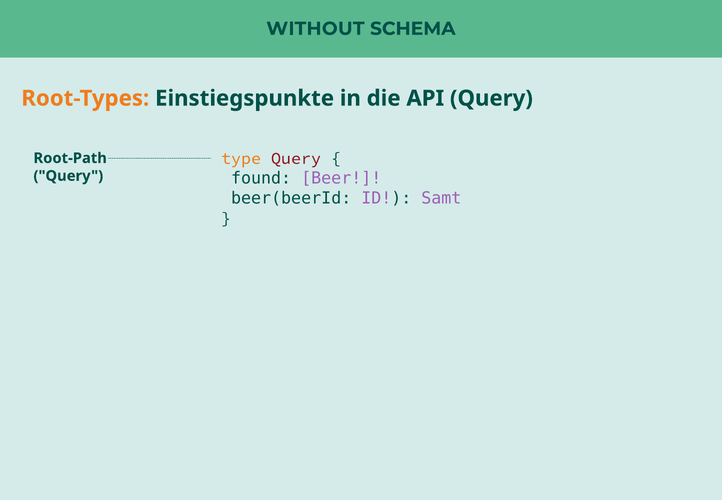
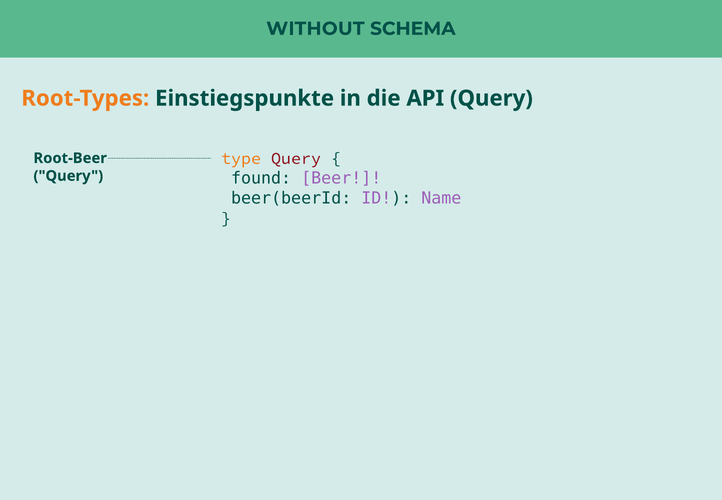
Root-Path: Root-Path -> Root-Beer
Samt: Samt -> Name
